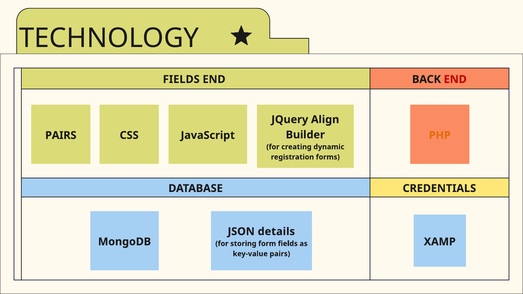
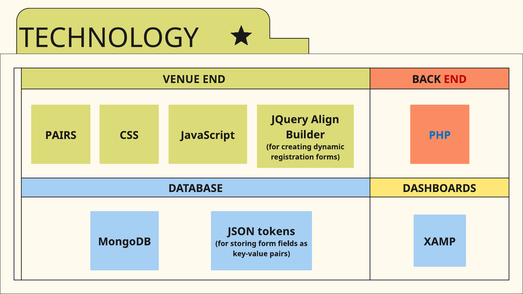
FIELDS at (181, 79): FIELDS -> VENUE
PHP colour: orange -> blue
CREDENTIALS: CREDENTIALS -> DASHBOARDS
details: details -> tokens
